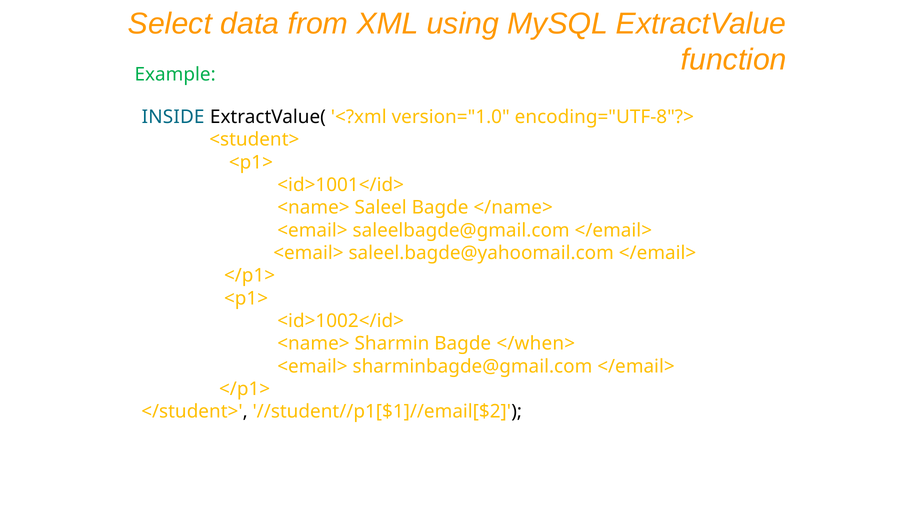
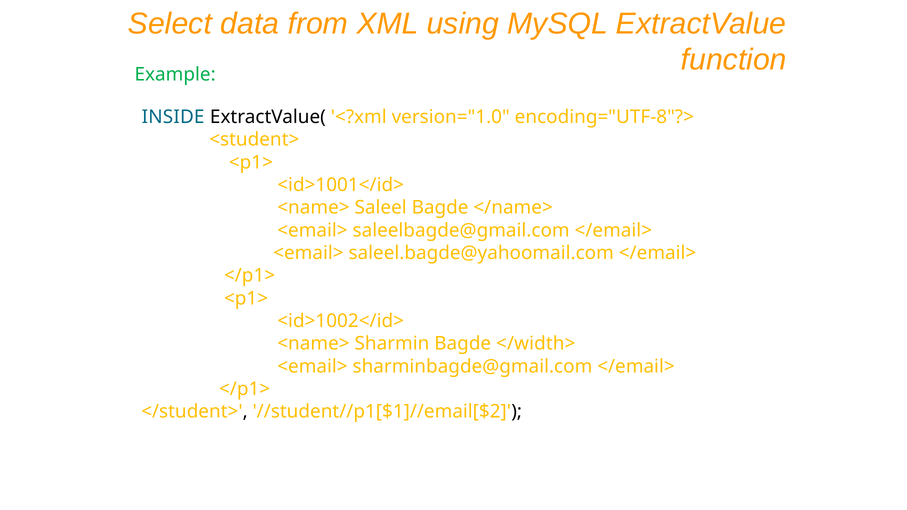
</when>: </when> -> </width>
